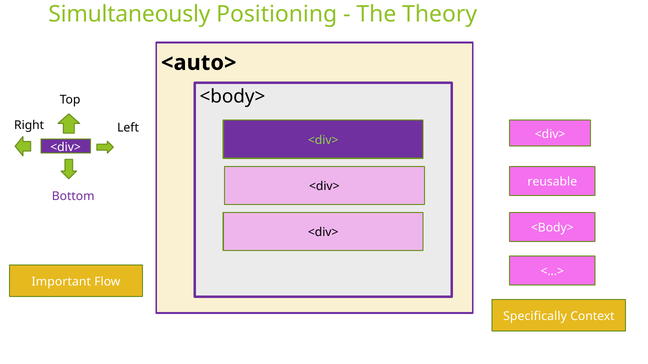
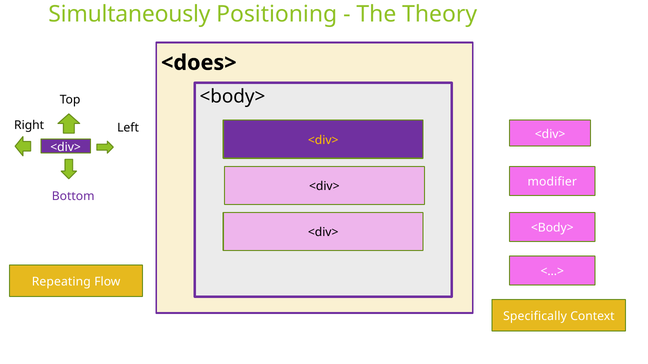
<auto>: <auto> -> <does>
<div> at (323, 140) colour: light green -> yellow
reusable: reusable -> modifier
Important: Important -> Repeating
